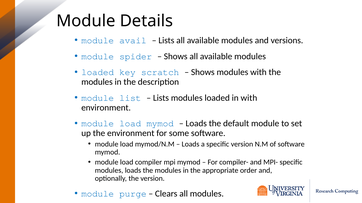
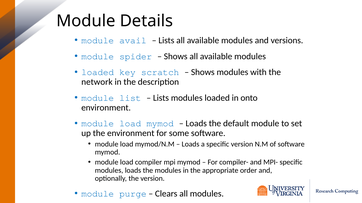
modules at (97, 82): modules -> network
in with: with -> onto
